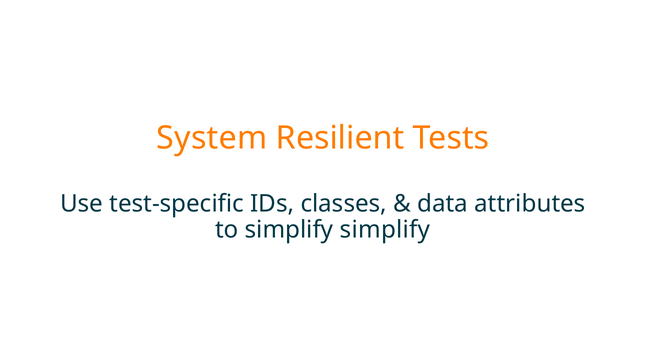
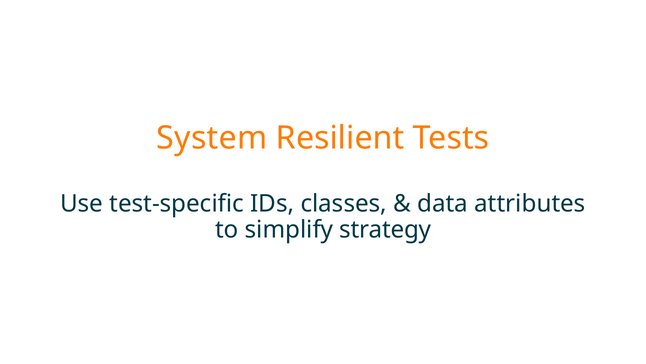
simplify simplify: simplify -> strategy
